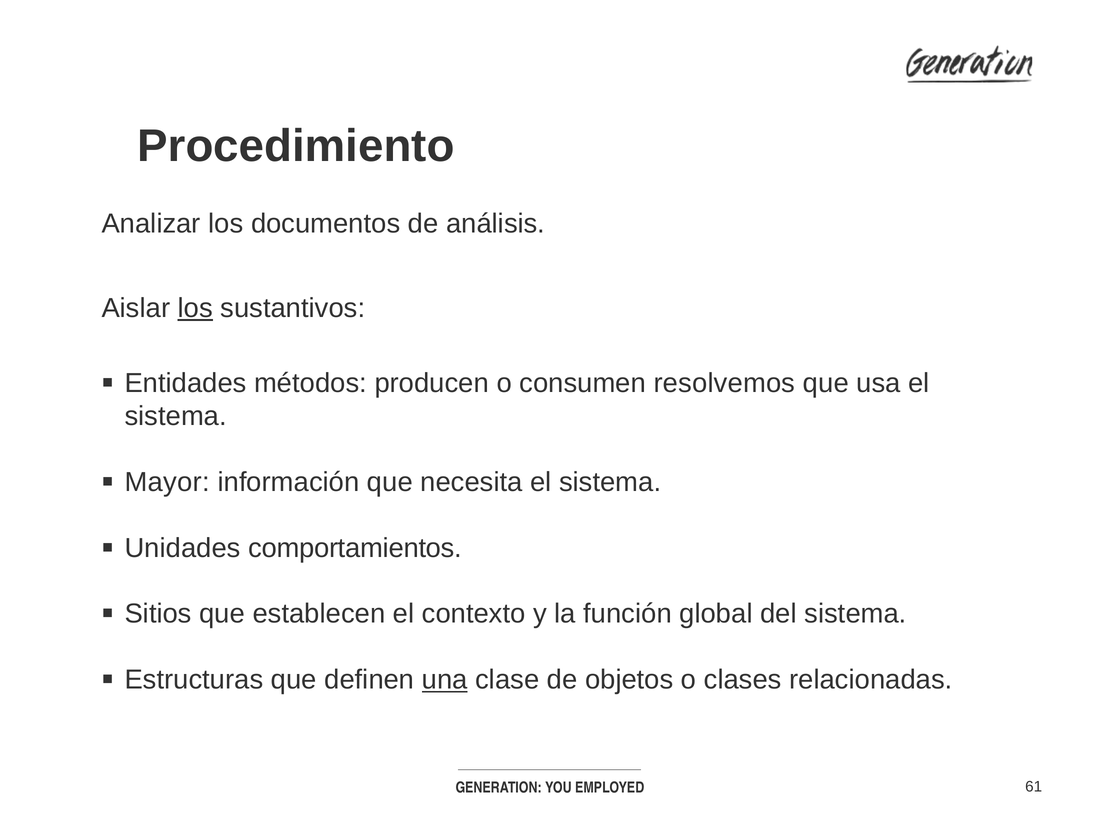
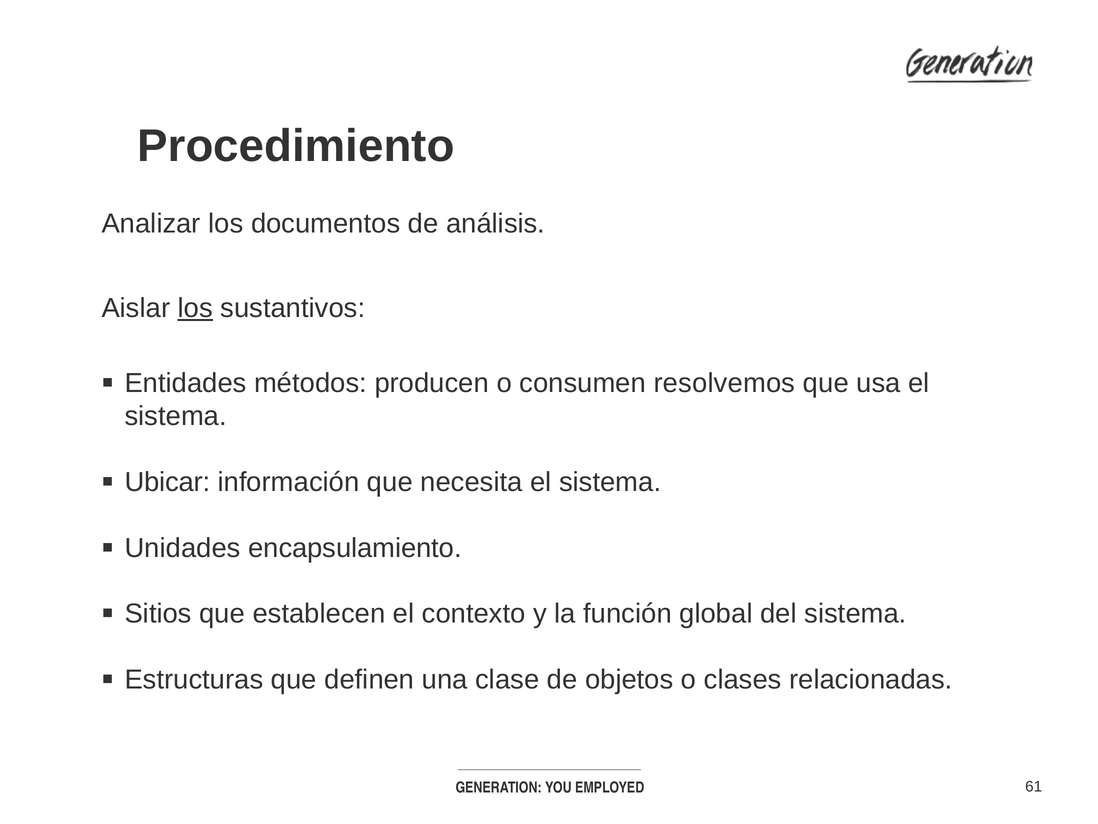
Mayor: Mayor -> Ubicar
comportamientos: comportamientos -> encapsulamiento
una underline: present -> none
